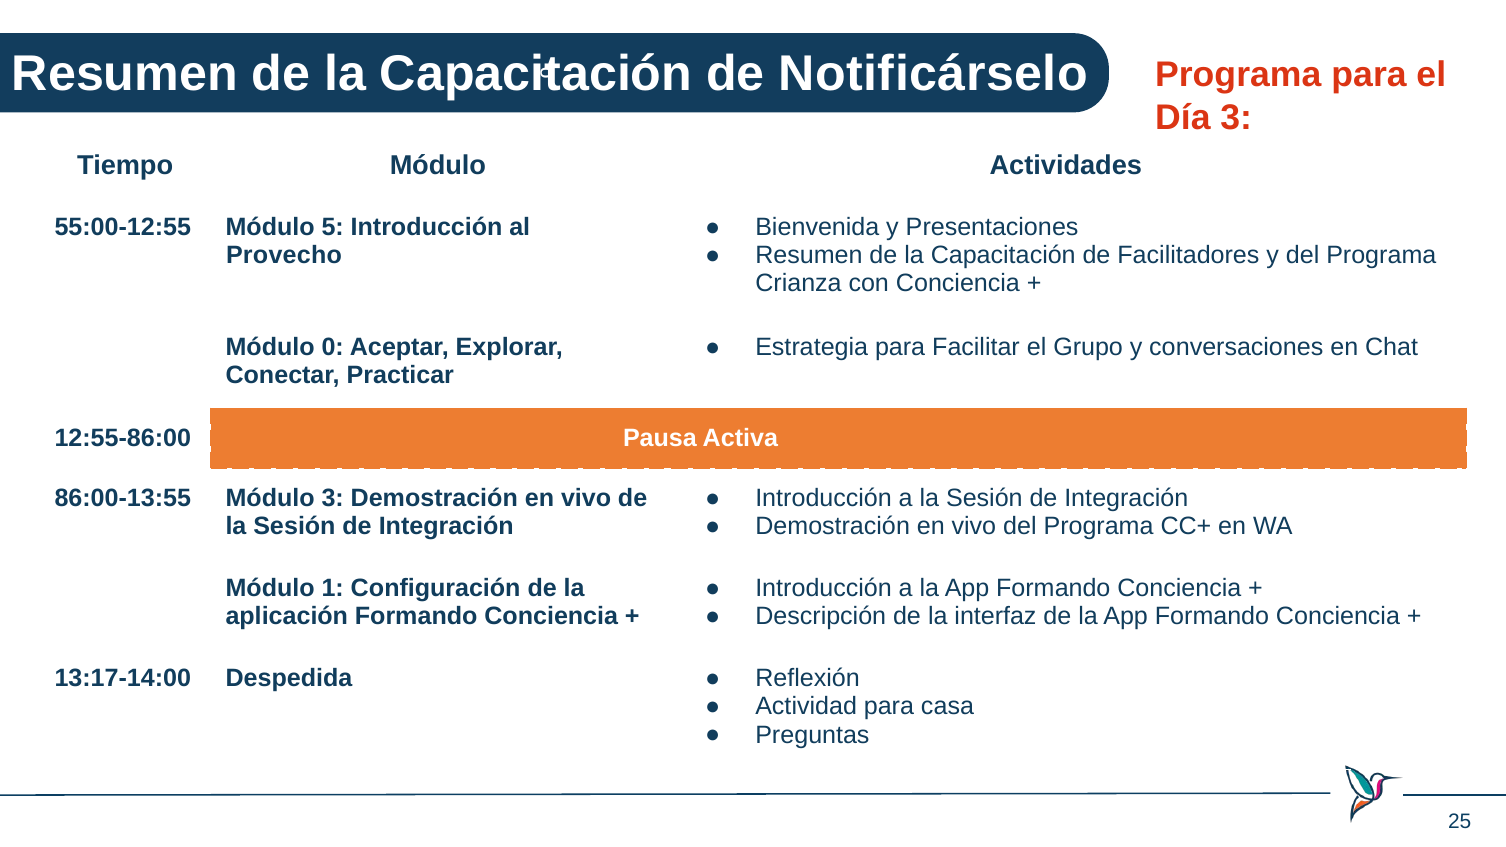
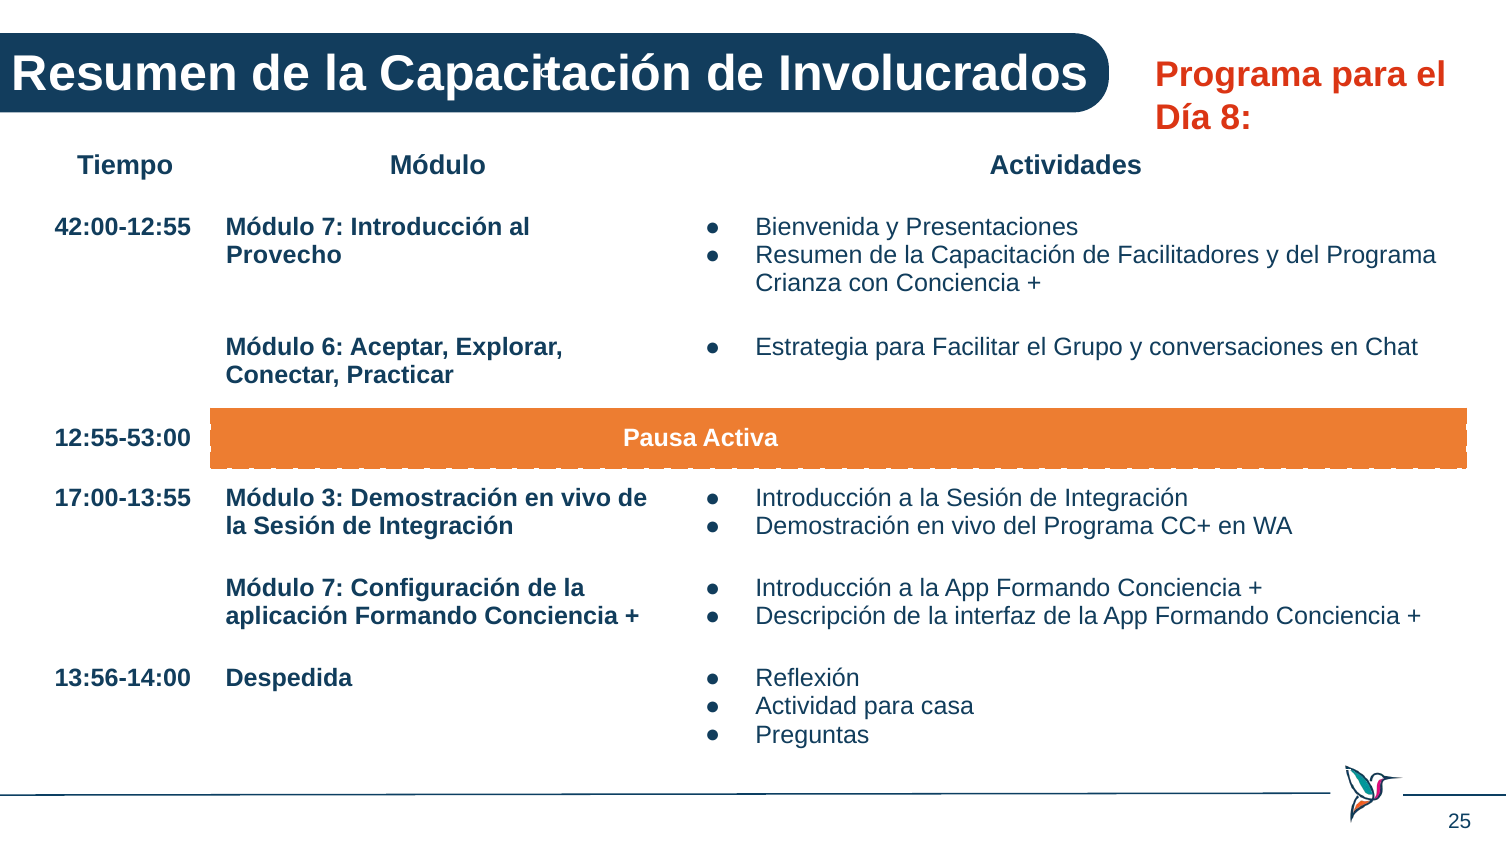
Notificárselo: Notificárselo -> Involucrados
Día 3: 3 -> 8
55:00-12:55: 55:00-12:55 -> 42:00-12:55
5 at (333, 227): 5 -> 7
0: 0 -> 6
12:55-86:00: 12:55-86:00 -> 12:55-53:00
86:00-13:55: 86:00-13:55 -> 17:00-13:55
1 at (333, 588): 1 -> 7
13:17-14:00: 13:17-14:00 -> 13:56-14:00
